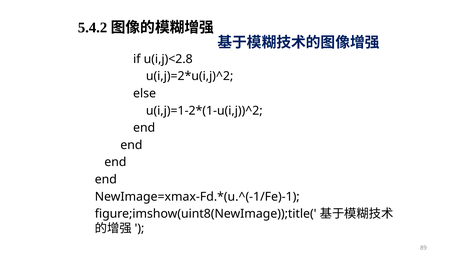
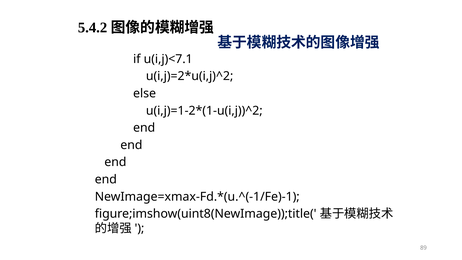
u(i,j)<2.8: u(i,j)<2.8 -> u(i,j)<7.1
